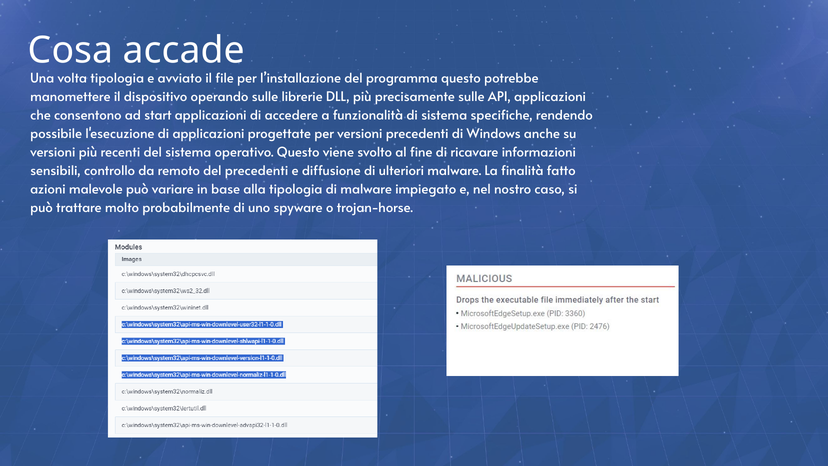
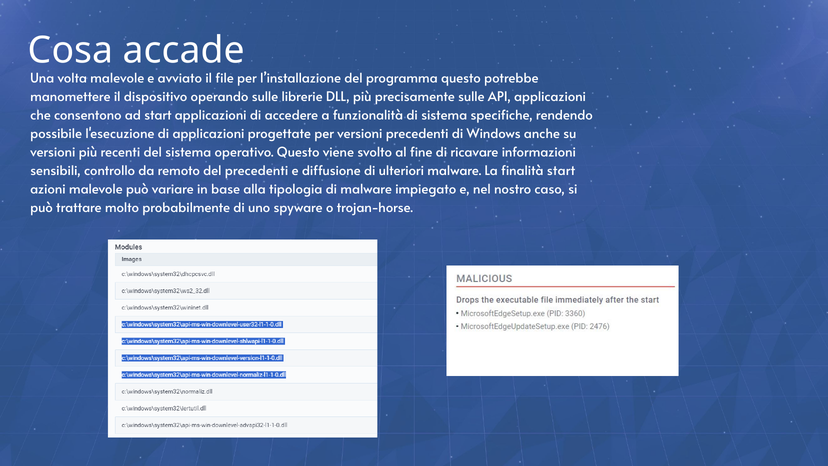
volta tipologia: tipologia -> malevole
finalità fatto: fatto -> start
